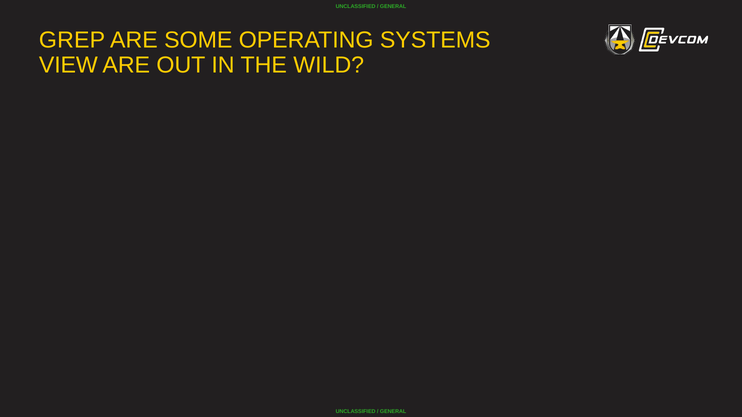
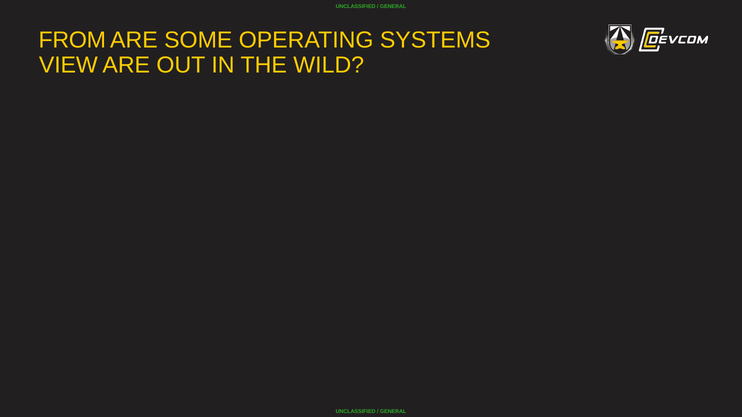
GREP: GREP -> FROM
